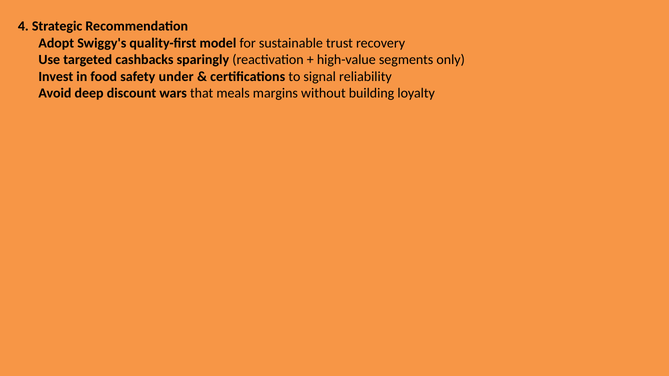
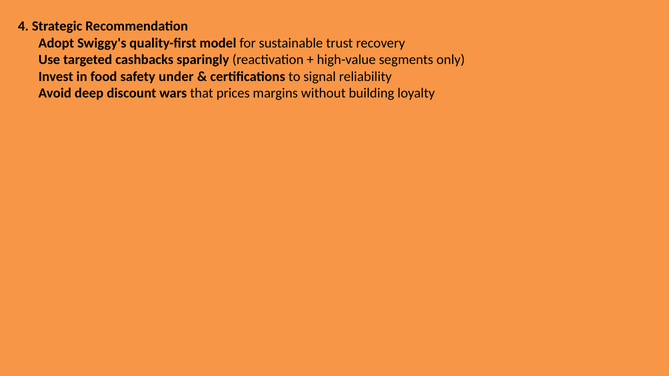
meals: meals -> prices
